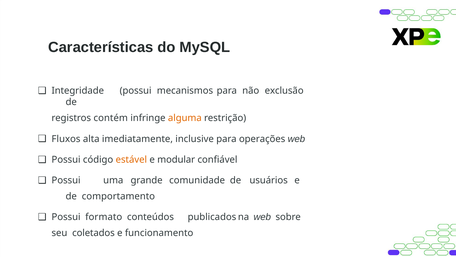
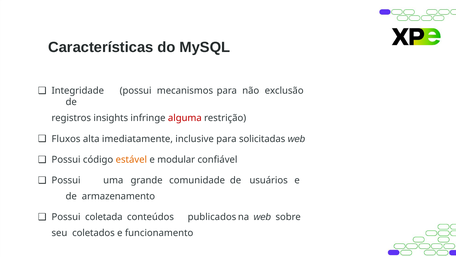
contém: contém -> insights
alguma colour: orange -> red
operações: operações -> solicitadas
comportamento: comportamento -> armazenamento
formato: formato -> coletada
